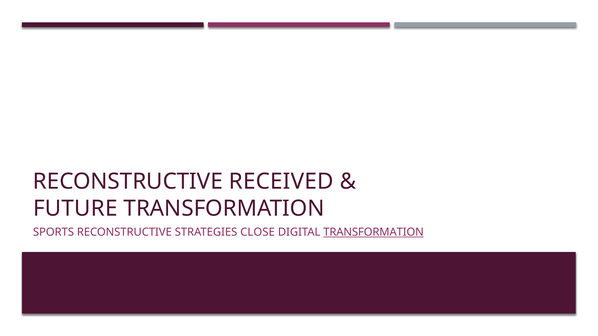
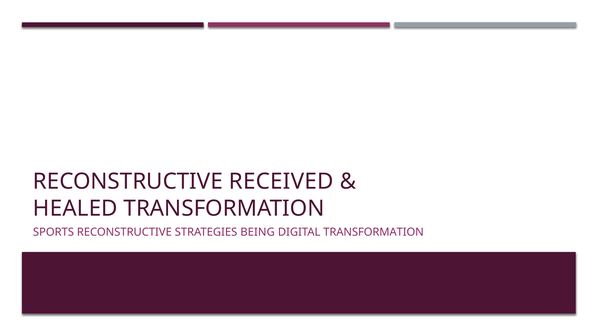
FUTURE: FUTURE -> HEALED
CLOSE: CLOSE -> BEING
TRANSFORMATION at (374, 233) underline: present -> none
